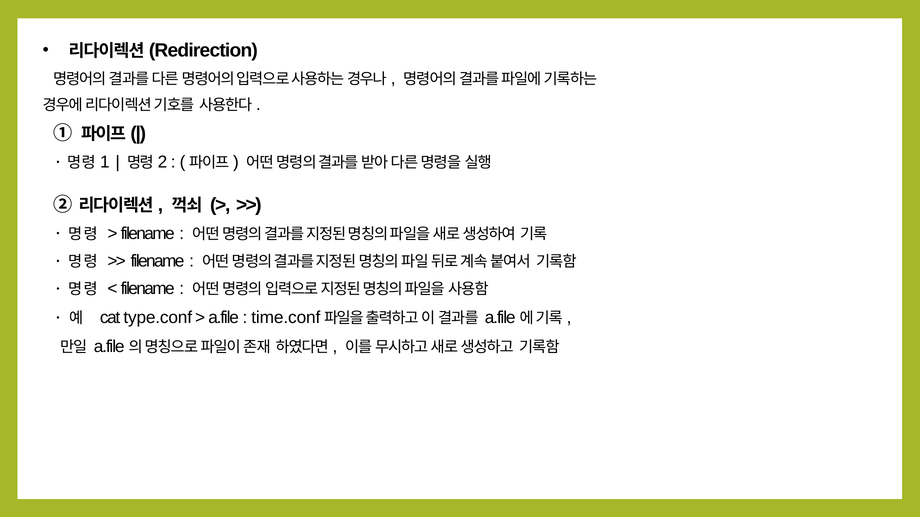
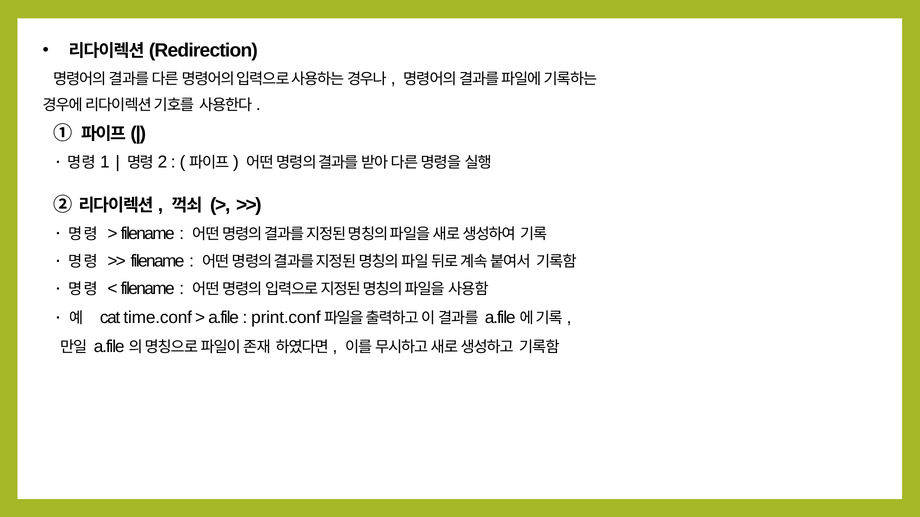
type.conf: type.conf -> time.conf
time.conf: time.conf -> print.conf
